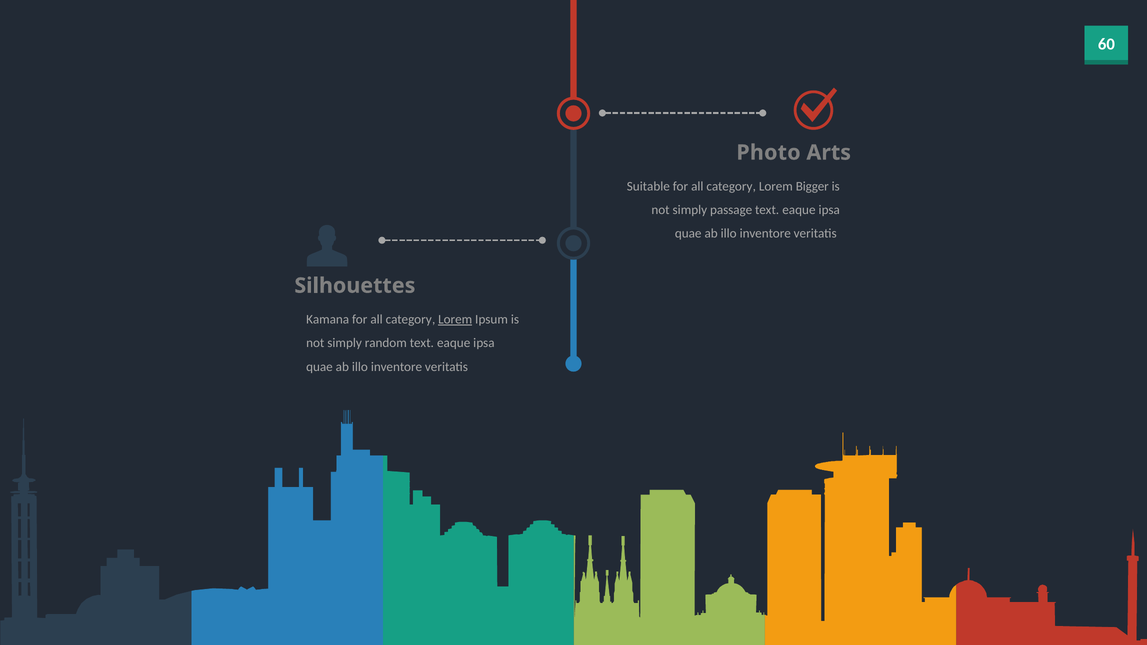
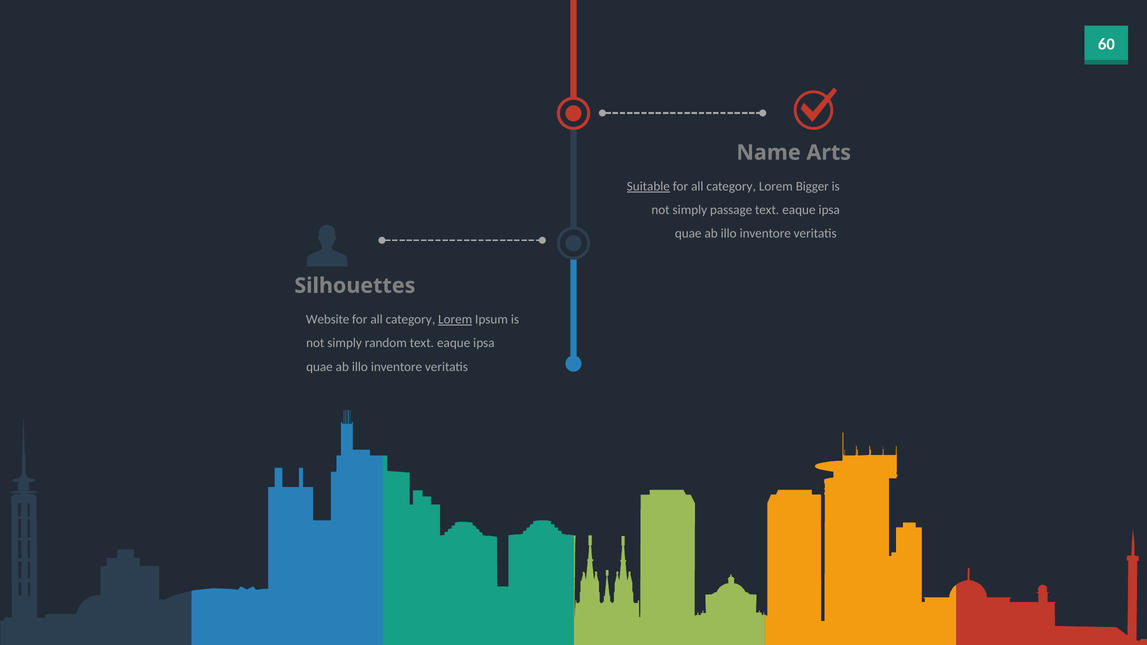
Photo: Photo -> Name
Suitable underline: none -> present
Kamana: Kamana -> Website
